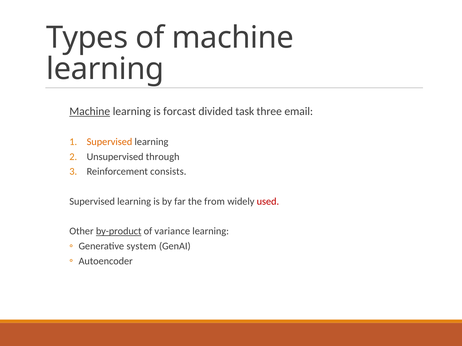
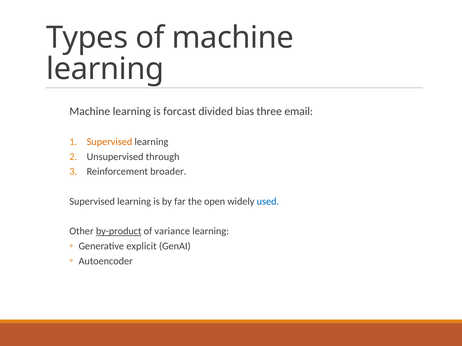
Machine at (90, 111) underline: present -> none
task: task -> bias
consists: consists -> broader
from: from -> open
used colour: red -> blue
system: system -> explicit
